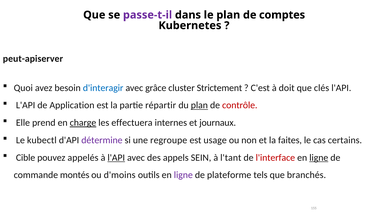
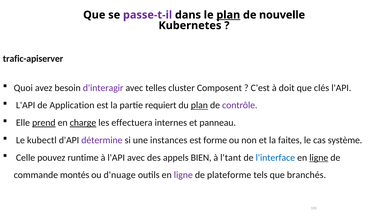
plan at (228, 15) underline: none -> present
comptes: comptes -> nouvelle
peut-apiserver: peut-apiserver -> trafic-apiserver
d'interagir colour: blue -> purple
grâce: grâce -> telles
Strictement: Strictement -> Composent
répartir: répartir -> requiert
contrôle colour: red -> purple
prend underline: none -> present
journaux: journaux -> panneau
regroupe: regroupe -> instances
usage: usage -> forme
certains: certains -> système
Cible: Cible -> Celle
appelés: appelés -> runtime
l'API at (116, 158) underline: present -> none
SEIN: SEIN -> BIEN
l'interface colour: red -> blue
d'moins: d'moins -> d'nuage
